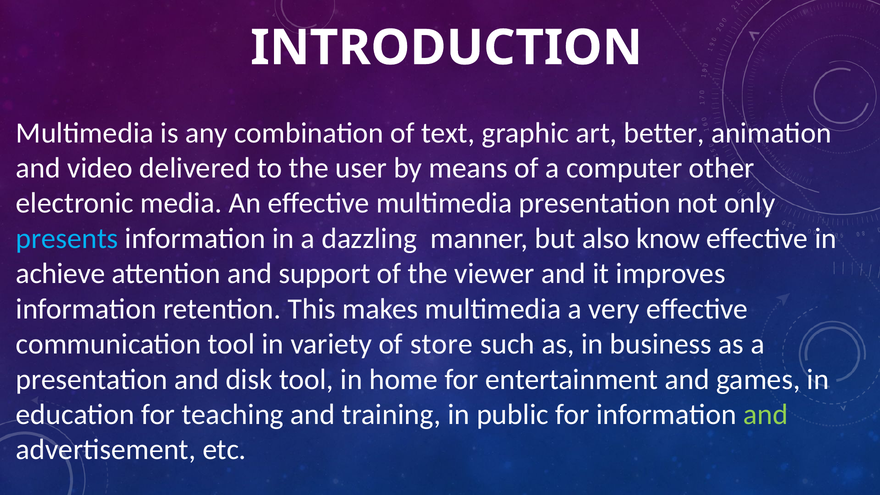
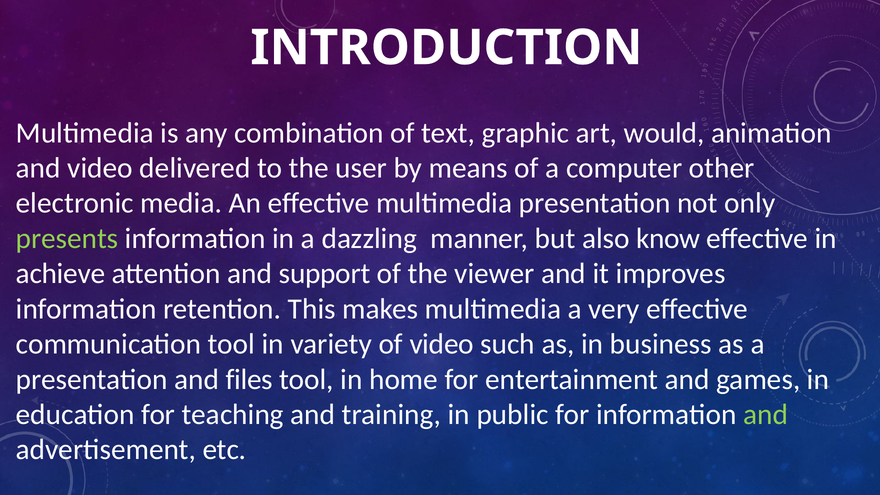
better: better -> would
presents colour: light blue -> light green
of store: store -> video
disk: disk -> files
